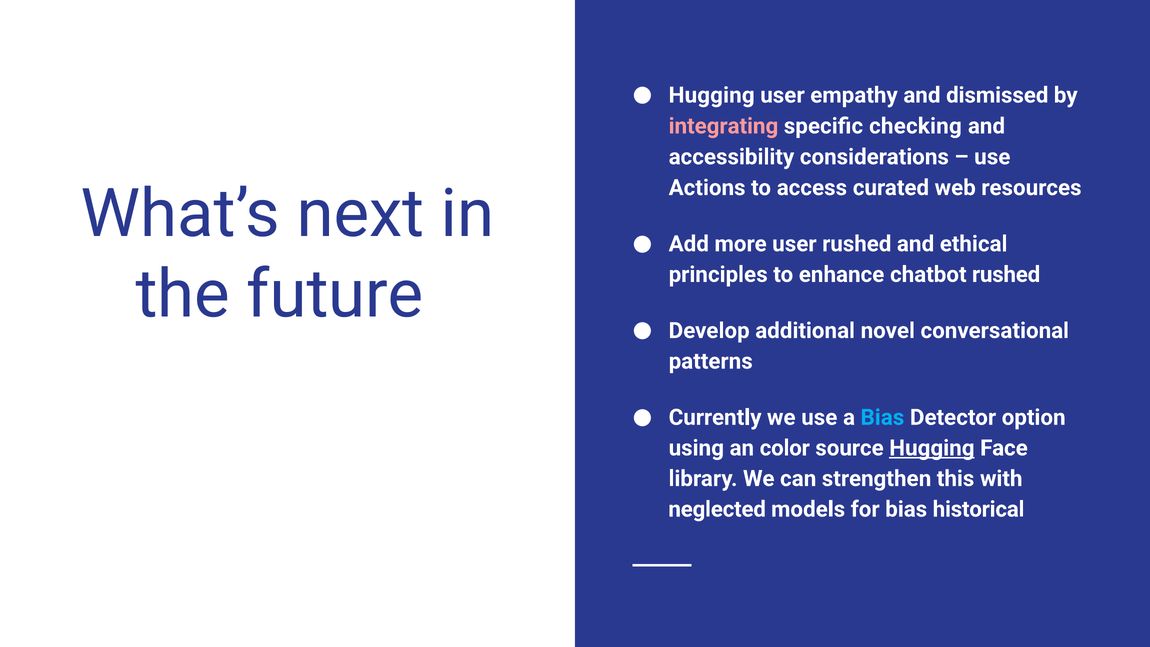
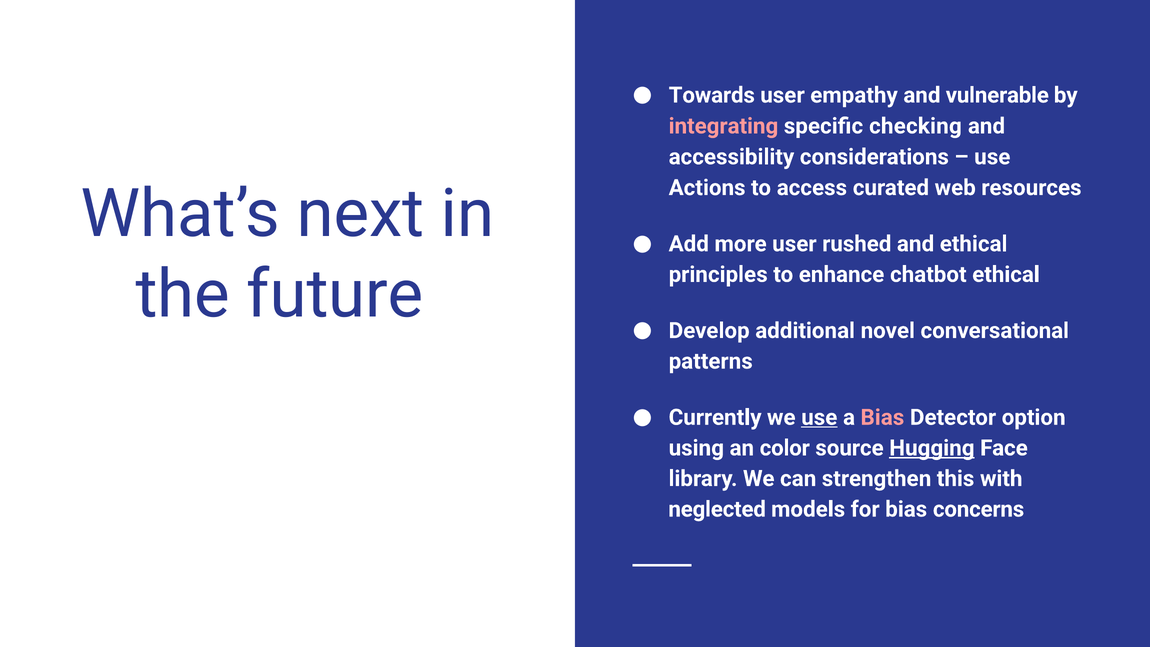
Hugging at (712, 95): Hugging -> Towards
dismissed: dismissed -> vulnerable
chatbot rushed: rushed -> ethical
use at (819, 417) underline: none -> present
Bias at (882, 417) colour: light blue -> pink
historical: historical -> concerns
